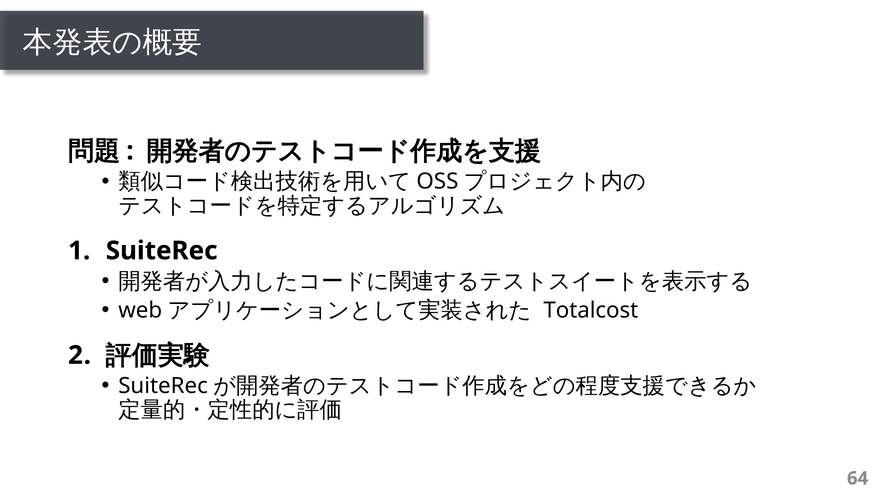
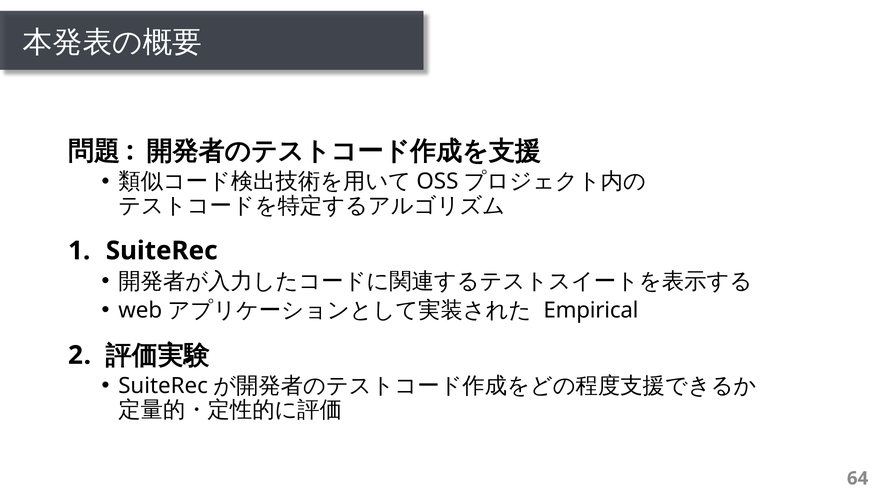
Totalcost: Totalcost -> Empirical
